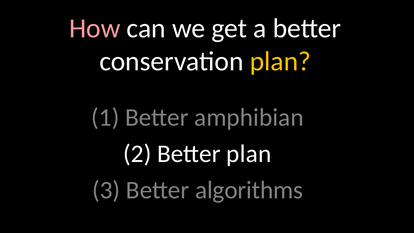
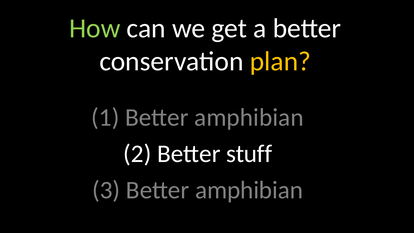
How colour: pink -> light green
Better plan: plan -> stuff
3 Better algorithms: algorithms -> amphibian
